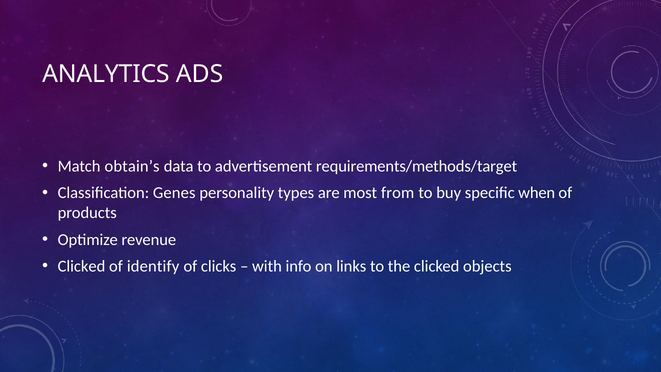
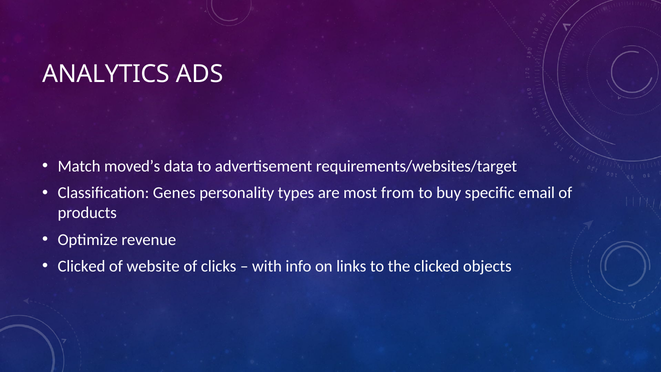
obtain’s: obtain’s -> moved’s
requirements/methods/target: requirements/methods/target -> requirements/websites/target
when: when -> email
identify: identify -> website
